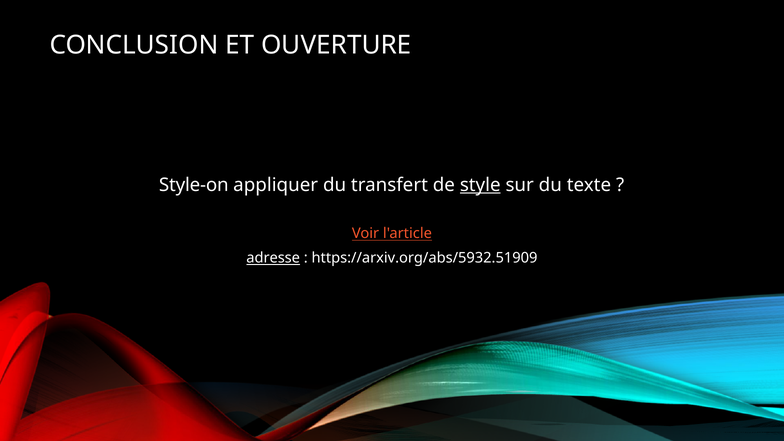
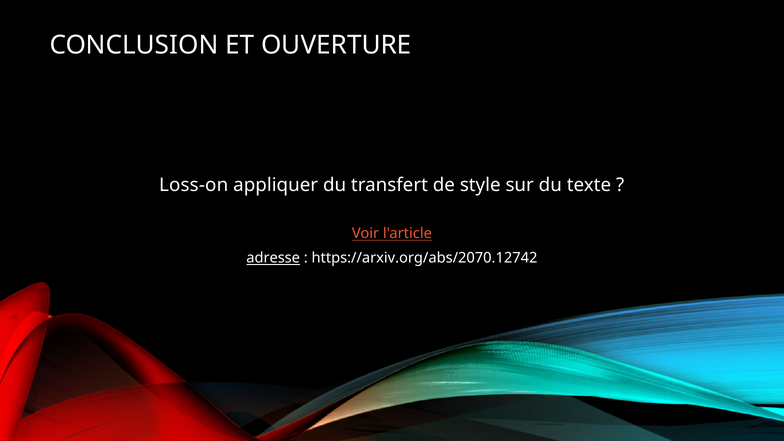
Style-on: Style-on -> Loss-on
style underline: present -> none
https://arxiv.org/abs/5932.51909: https://arxiv.org/abs/5932.51909 -> https://arxiv.org/abs/2070.12742
